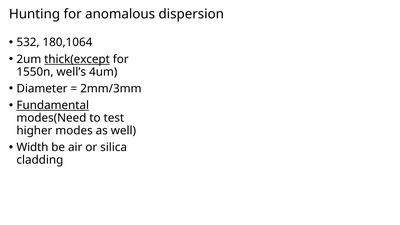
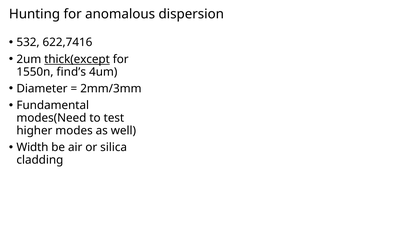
180,1064: 180,1064 -> 622,7416
well’s: well’s -> find’s
Fundamental underline: present -> none
